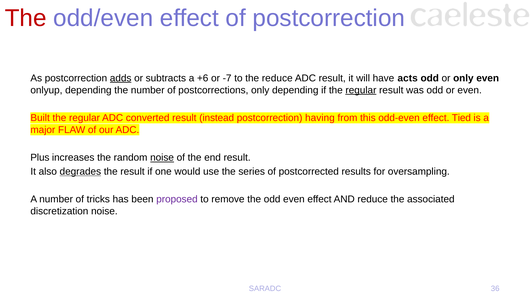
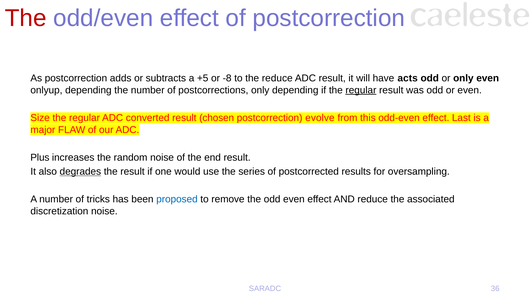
adds underline: present -> none
+6: +6 -> +5
-7: -7 -> -8
Built: Built -> Size
instead: instead -> chosen
having: having -> evolve
Tied: Tied -> Last
noise at (162, 158) underline: present -> none
proposed colour: purple -> blue
